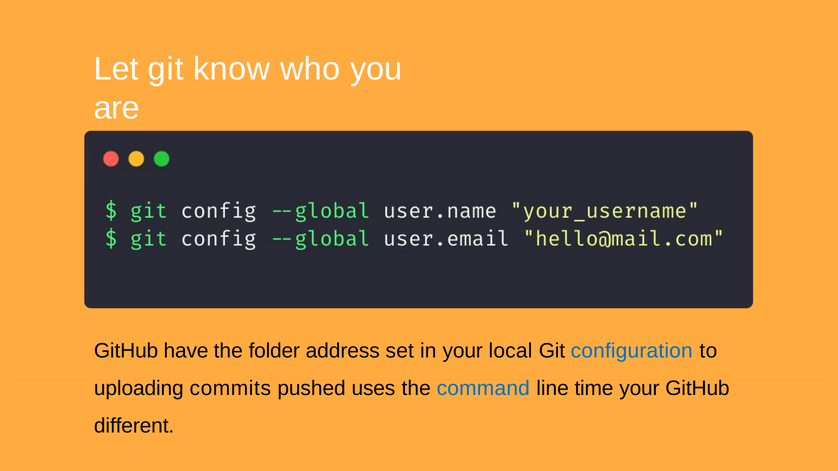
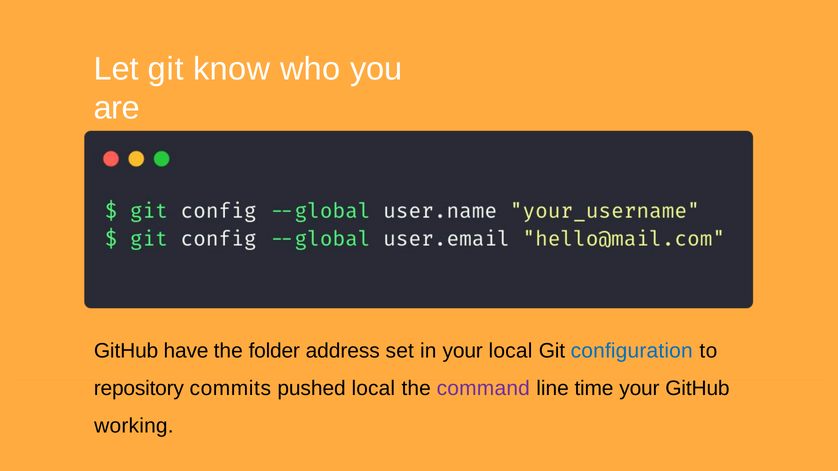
uploading: uploading -> repository
pushed uses: uses -> local
command colour: blue -> purple
different: different -> working
